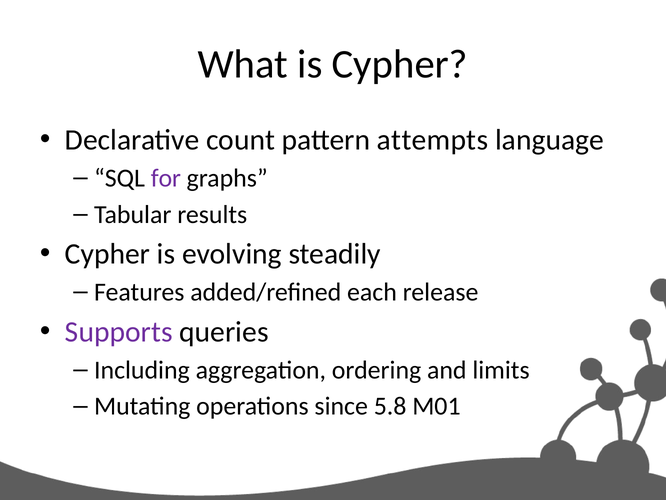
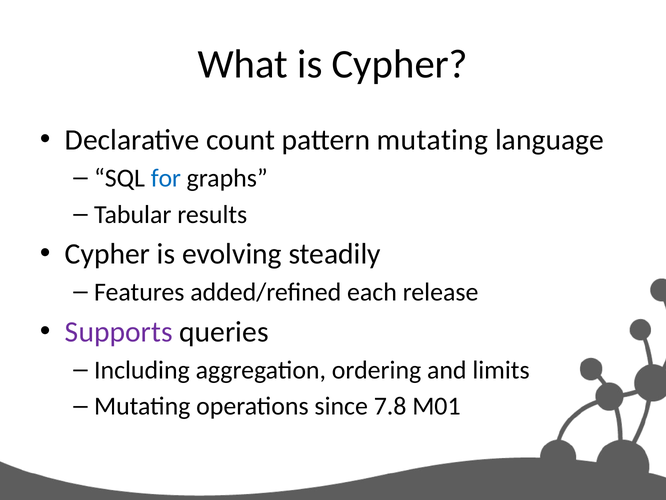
pattern attempts: attempts -> mutating
for colour: purple -> blue
5.8: 5.8 -> 7.8
